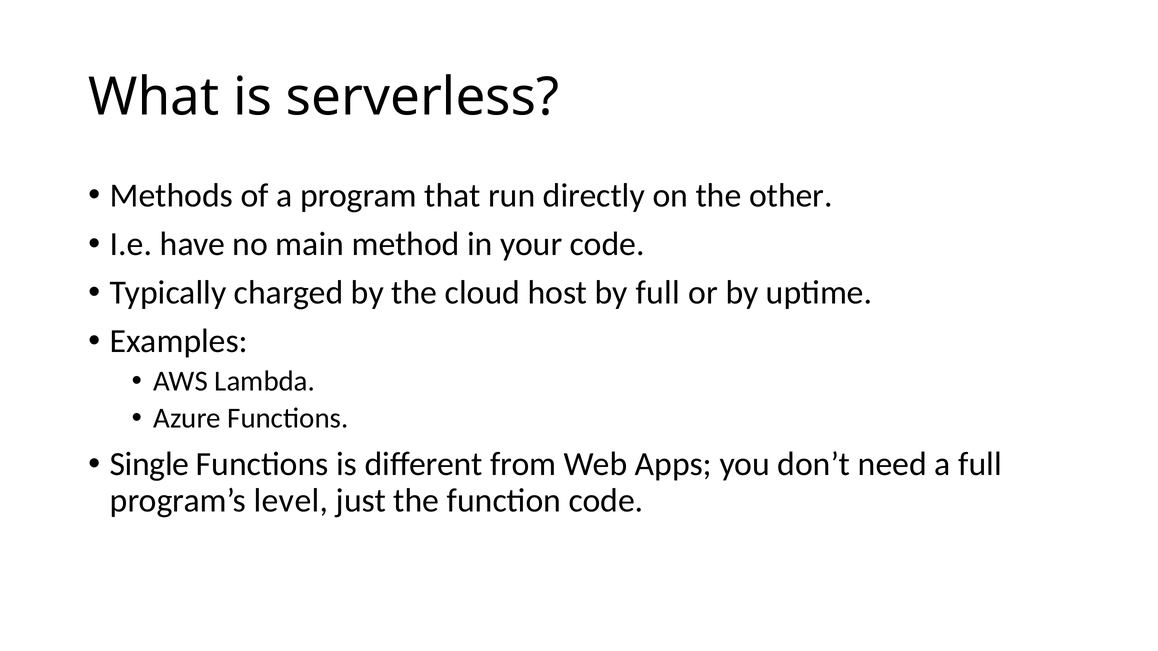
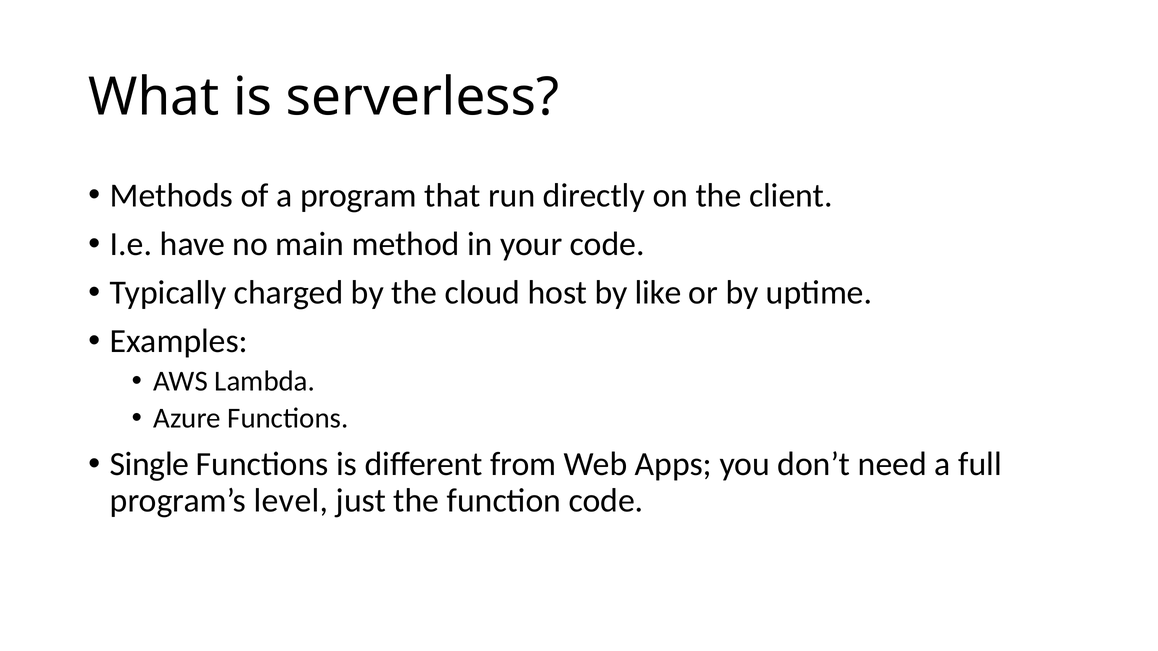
other: other -> client
by full: full -> like
